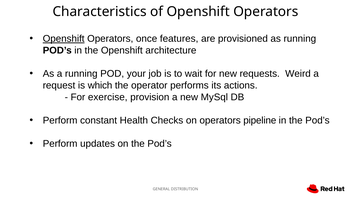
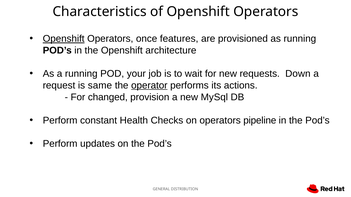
Weird: Weird -> Down
which: which -> same
operator underline: none -> present
exercise: exercise -> changed
